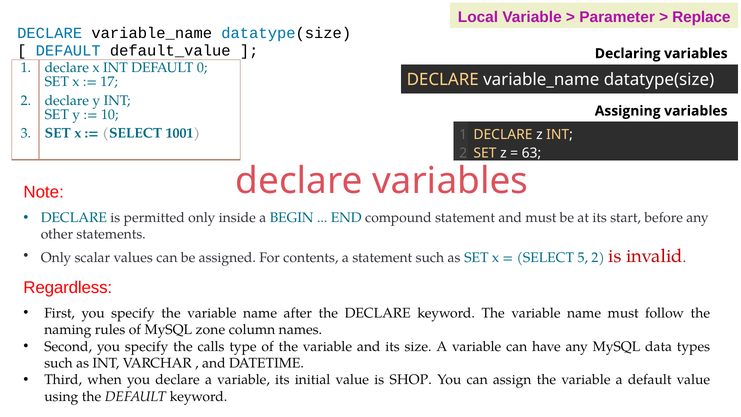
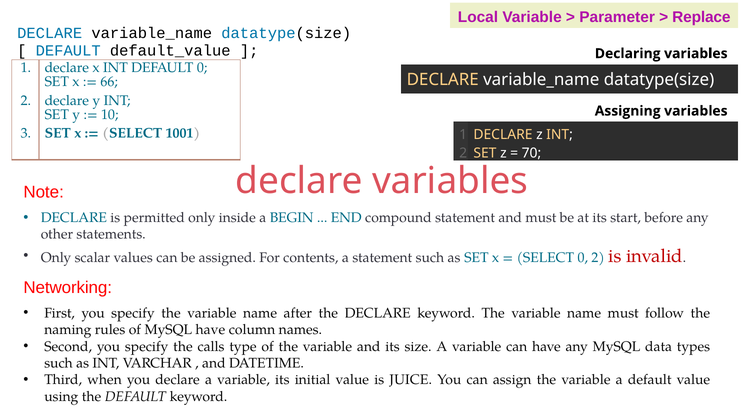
17: 17 -> 66
63: 63 -> 70
SELECT 5: 5 -> 0
Regardless: Regardless -> Networking
MySQL zone: zone -> have
SHOP: SHOP -> JUICE
